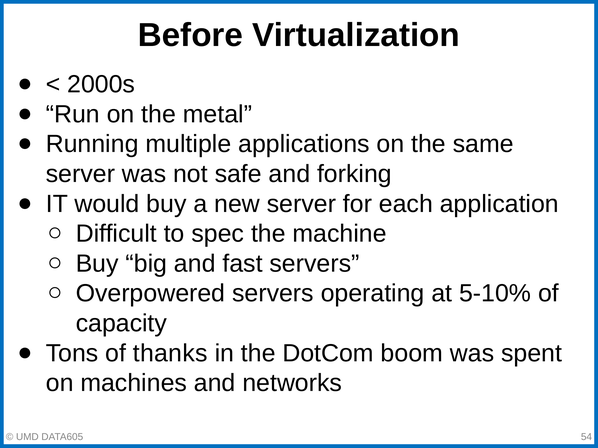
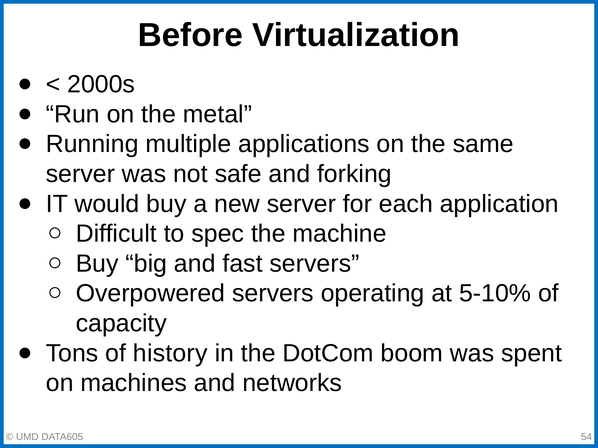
thanks: thanks -> history
